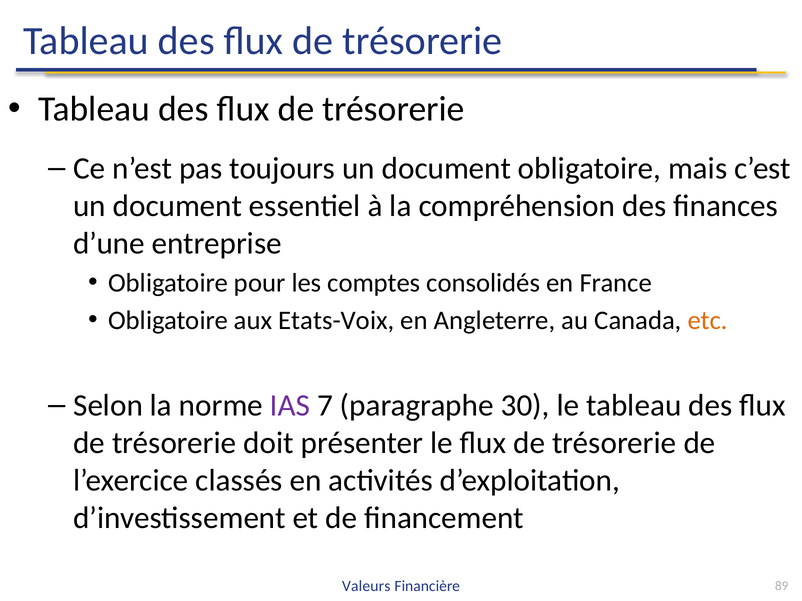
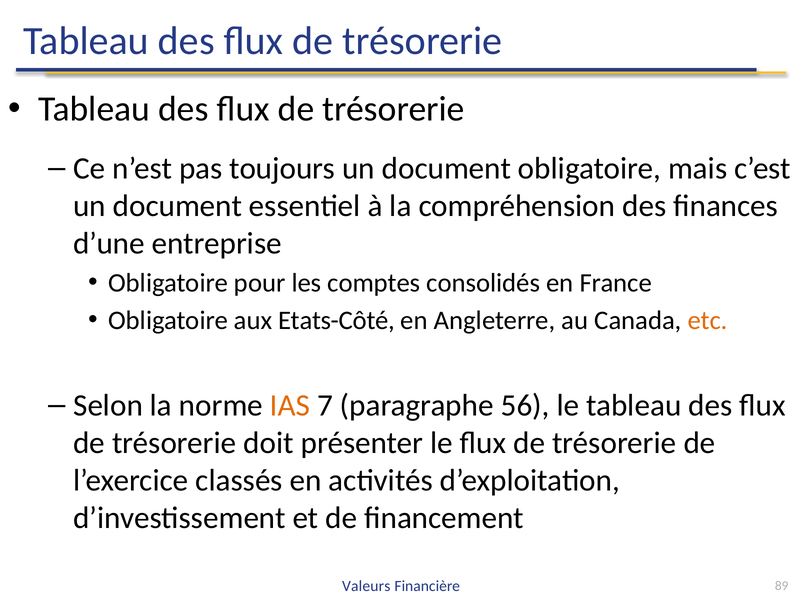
Etats-Voix: Etats-Voix -> Etats-Côté
IAS colour: purple -> orange
30: 30 -> 56
